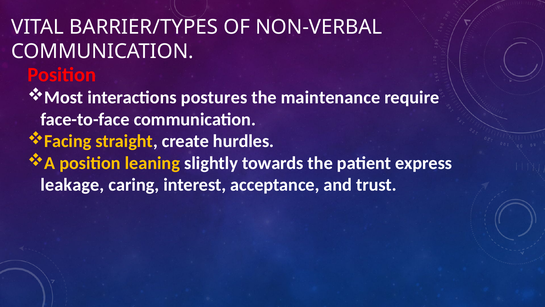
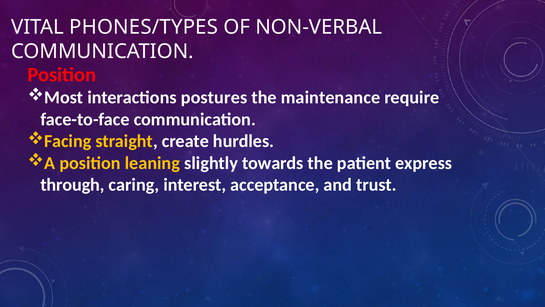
BARRIER/TYPES: BARRIER/TYPES -> PHONES/TYPES
leakage: leakage -> through
